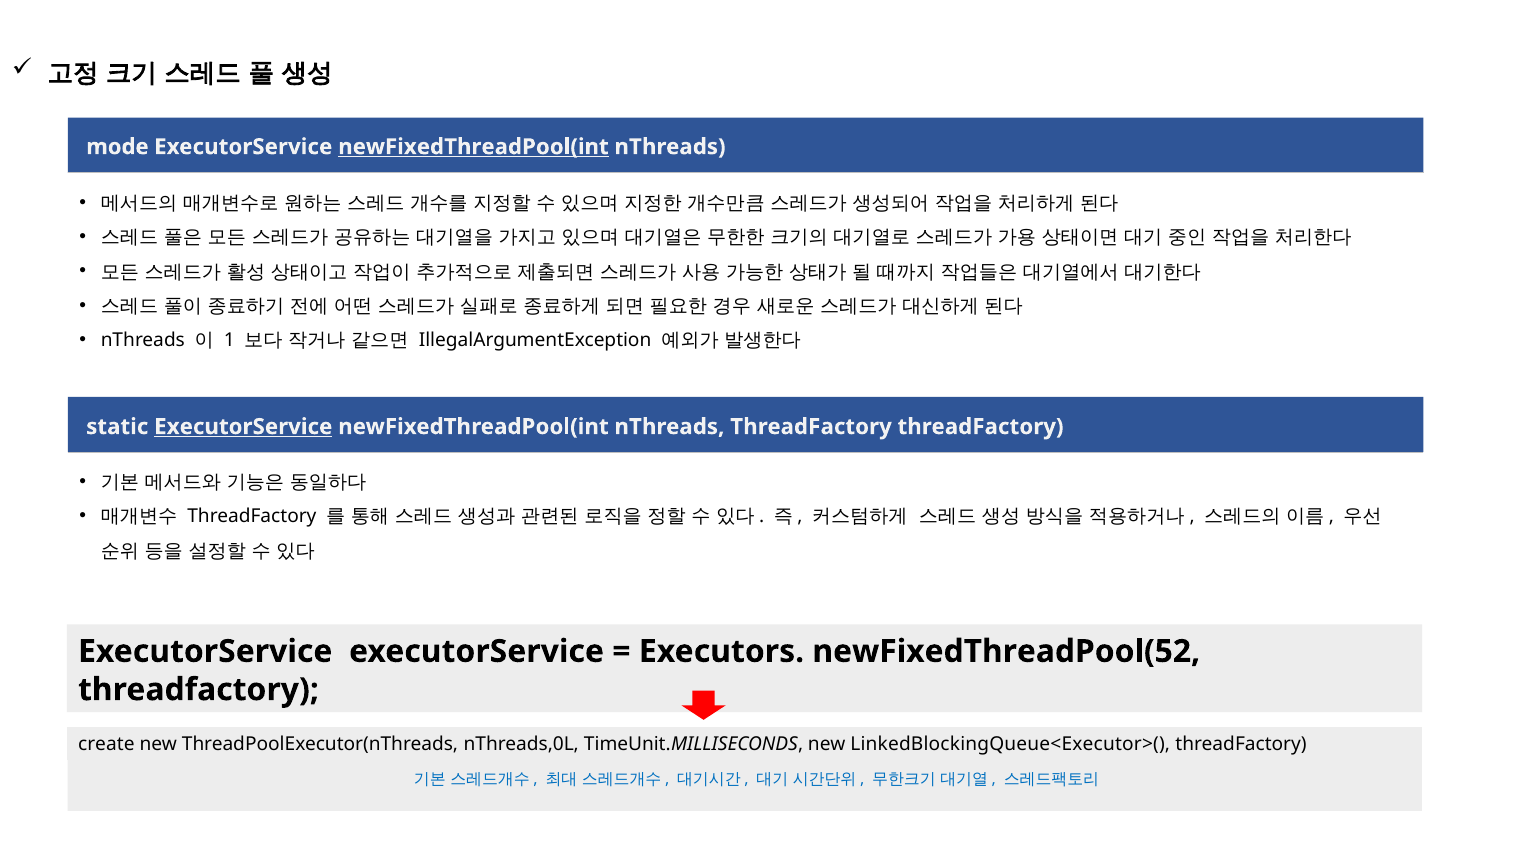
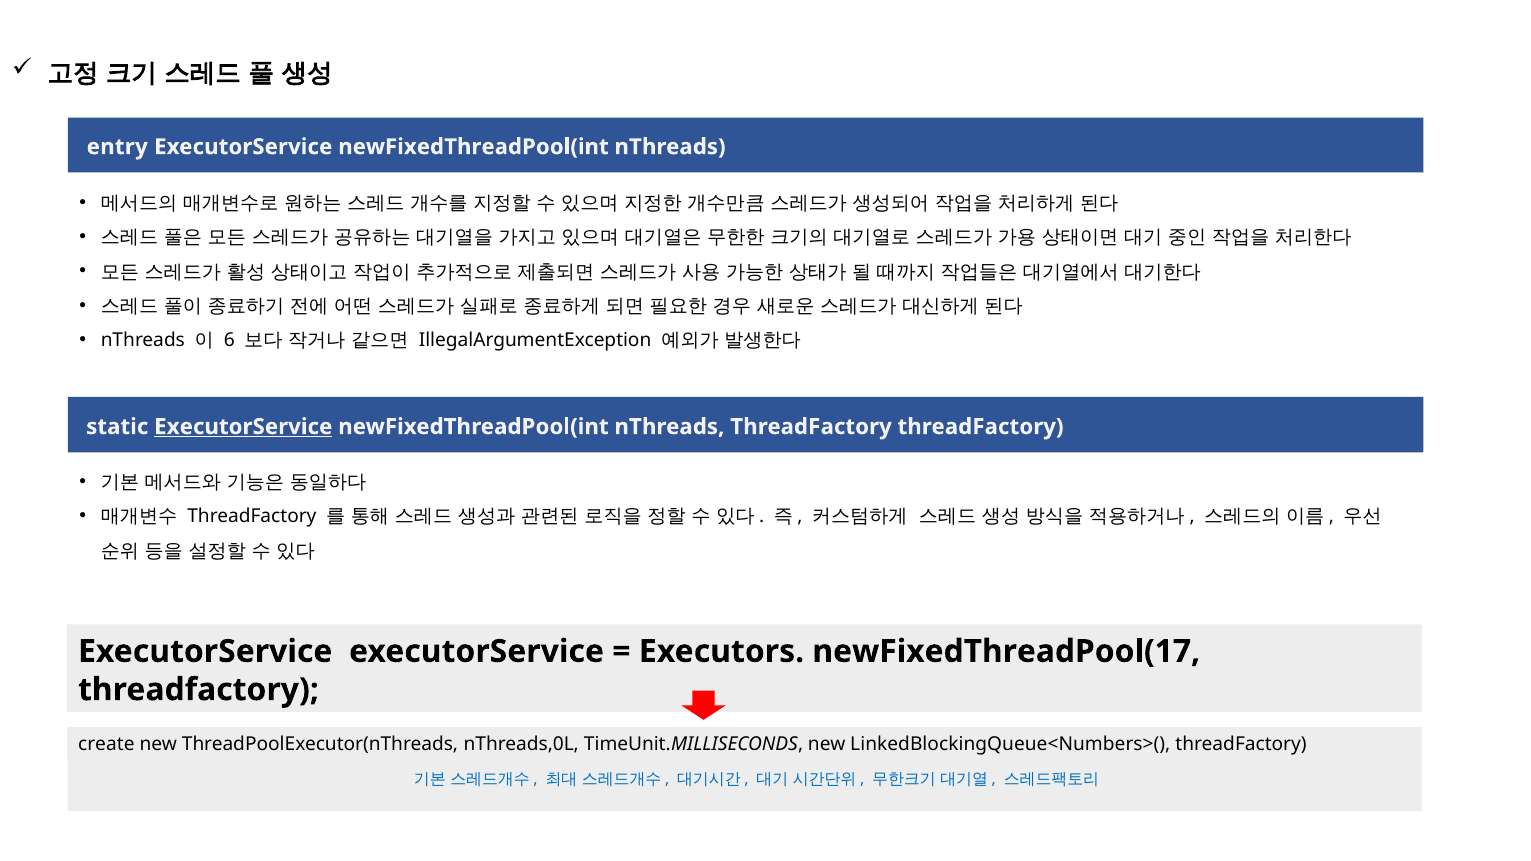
mode: mode -> entry
newFixedThreadPool(int at (473, 147) underline: present -> none
1: 1 -> 6
newFixedThreadPool(52: newFixedThreadPool(52 -> newFixedThreadPool(17
LinkedBlockingQueue<Executor>(: LinkedBlockingQueue<Executor>( -> LinkedBlockingQueue<Numbers>(
